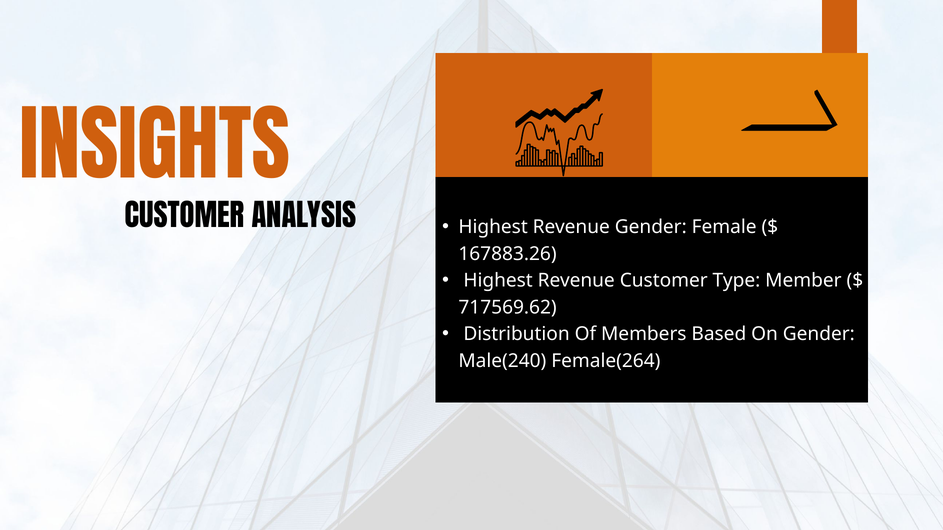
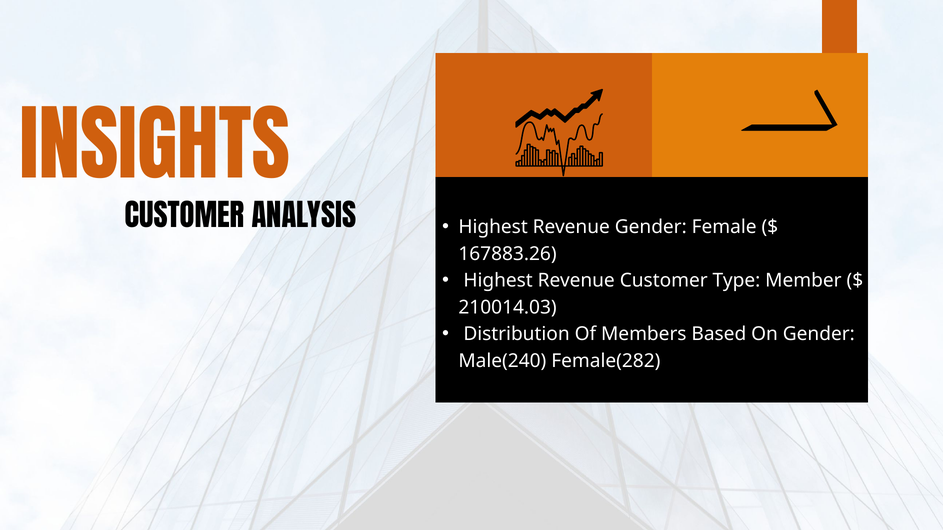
717569.62: 717569.62 -> 210014.03
Female(264: Female(264 -> Female(282
